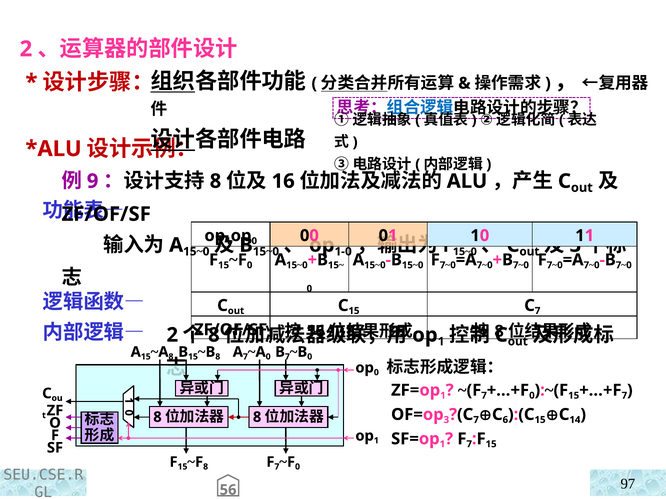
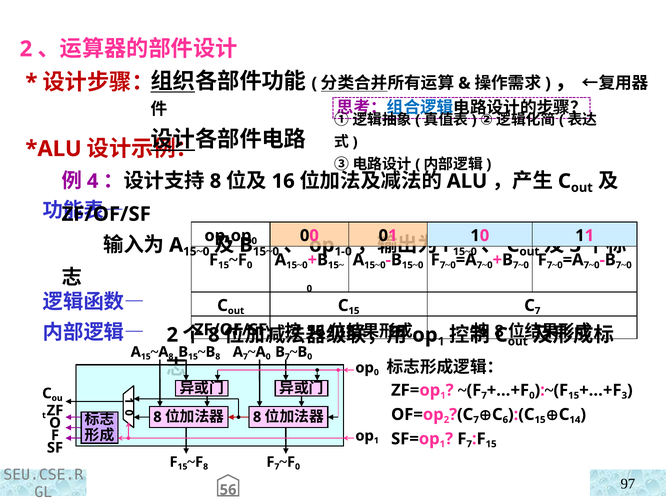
9: 9 -> 4
7 at (624, 396): 7 -> 3
3 at (446, 420): 3 -> 2
